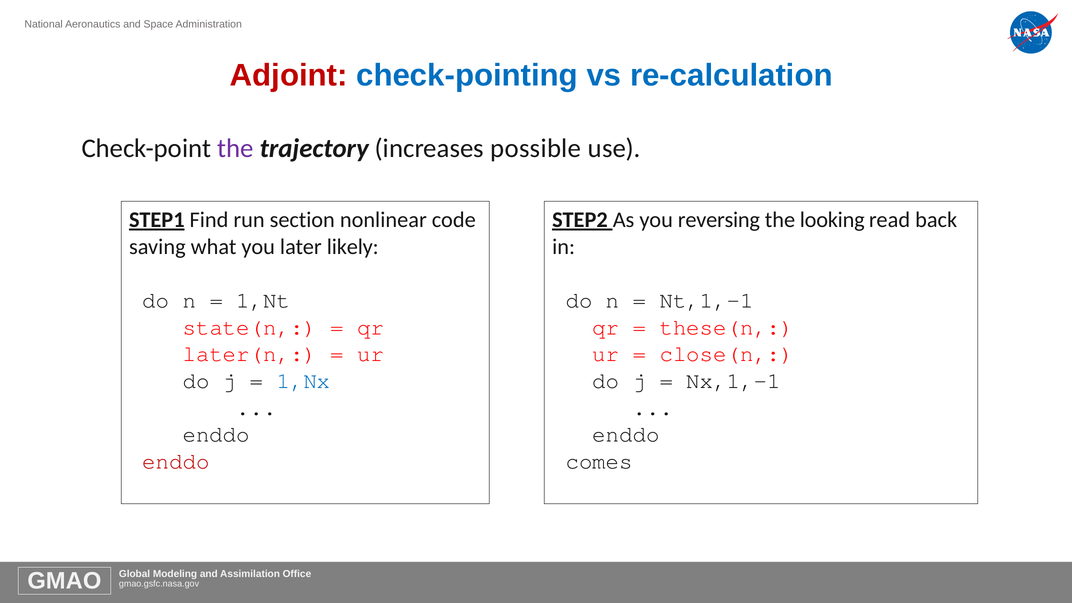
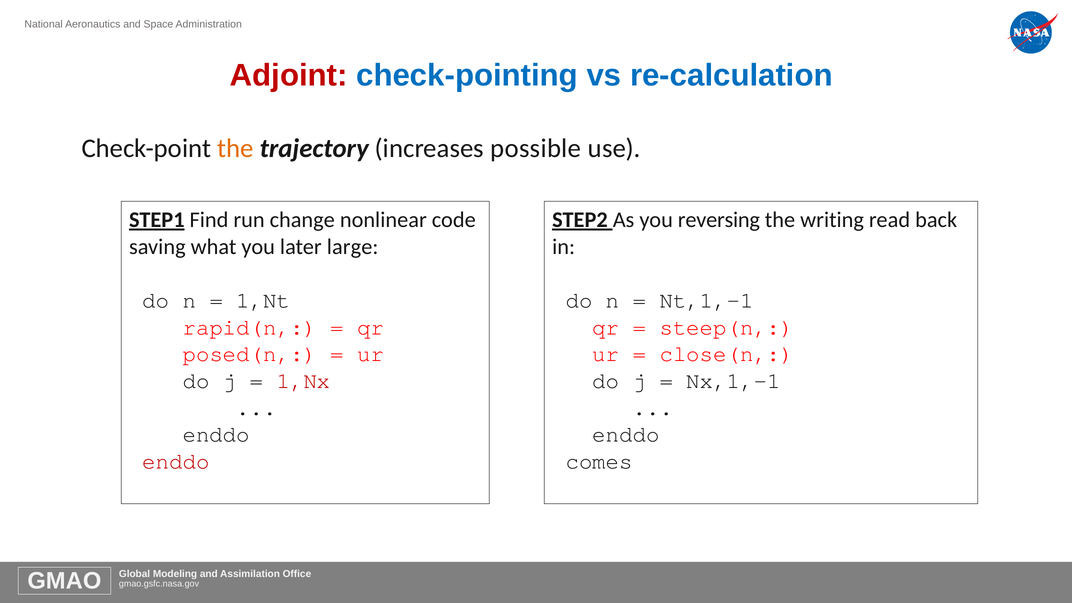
the at (235, 149) colour: purple -> orange
section: section -> change
looking: looking -> writing
likely: likely -> large
state(n: state(n -> rapid(n
these(n: these(n -> steep(n
later(n: later(n -> posed(n
1,Nx colour: blue -> red
